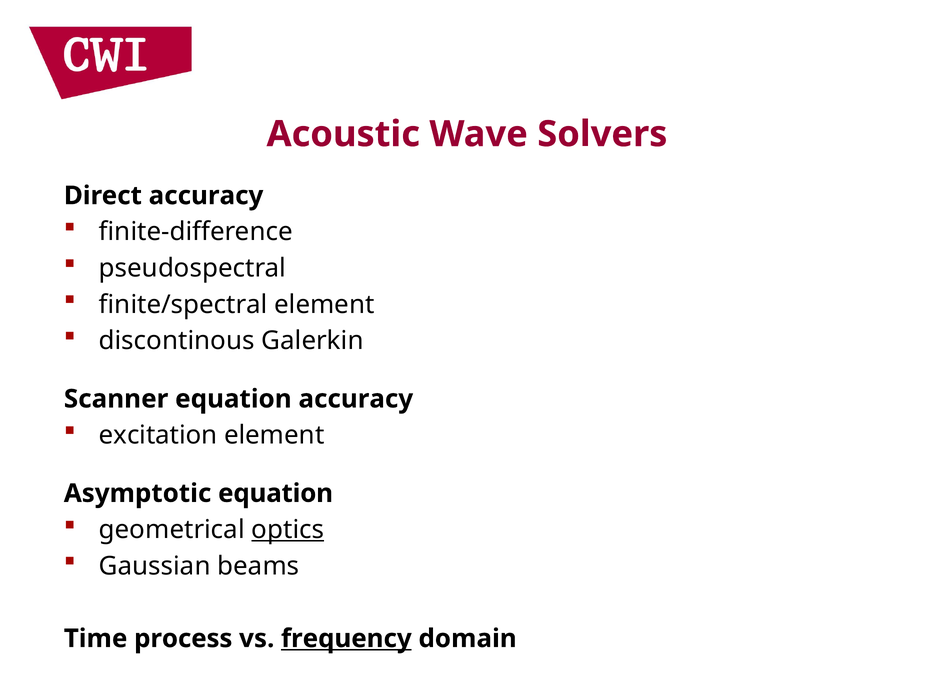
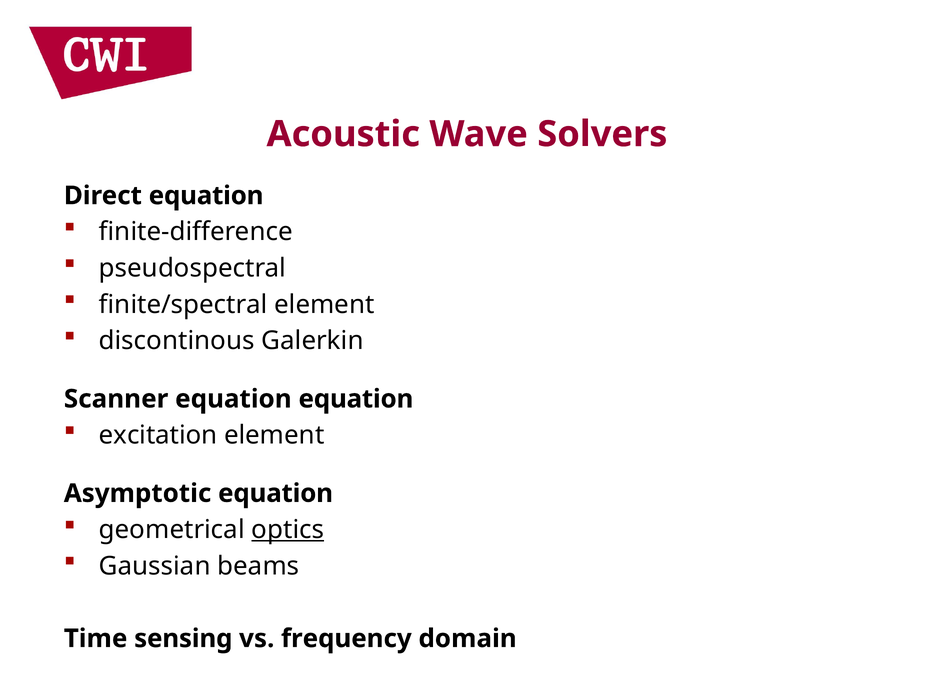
Direct accuracy: accuracy -> equation
equation accuracy: accuracy -> equation
process: process -> sensing
frequency underline: present -> none
